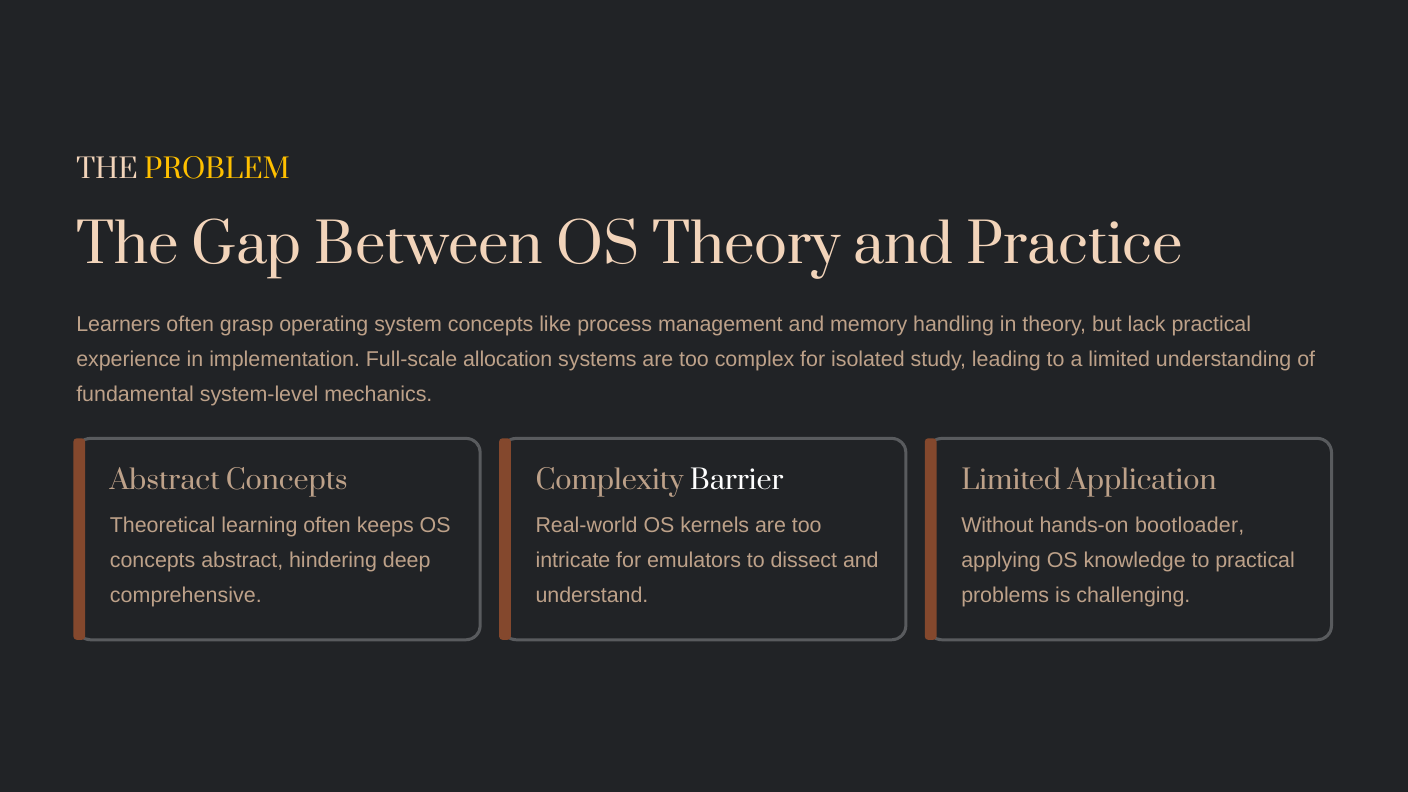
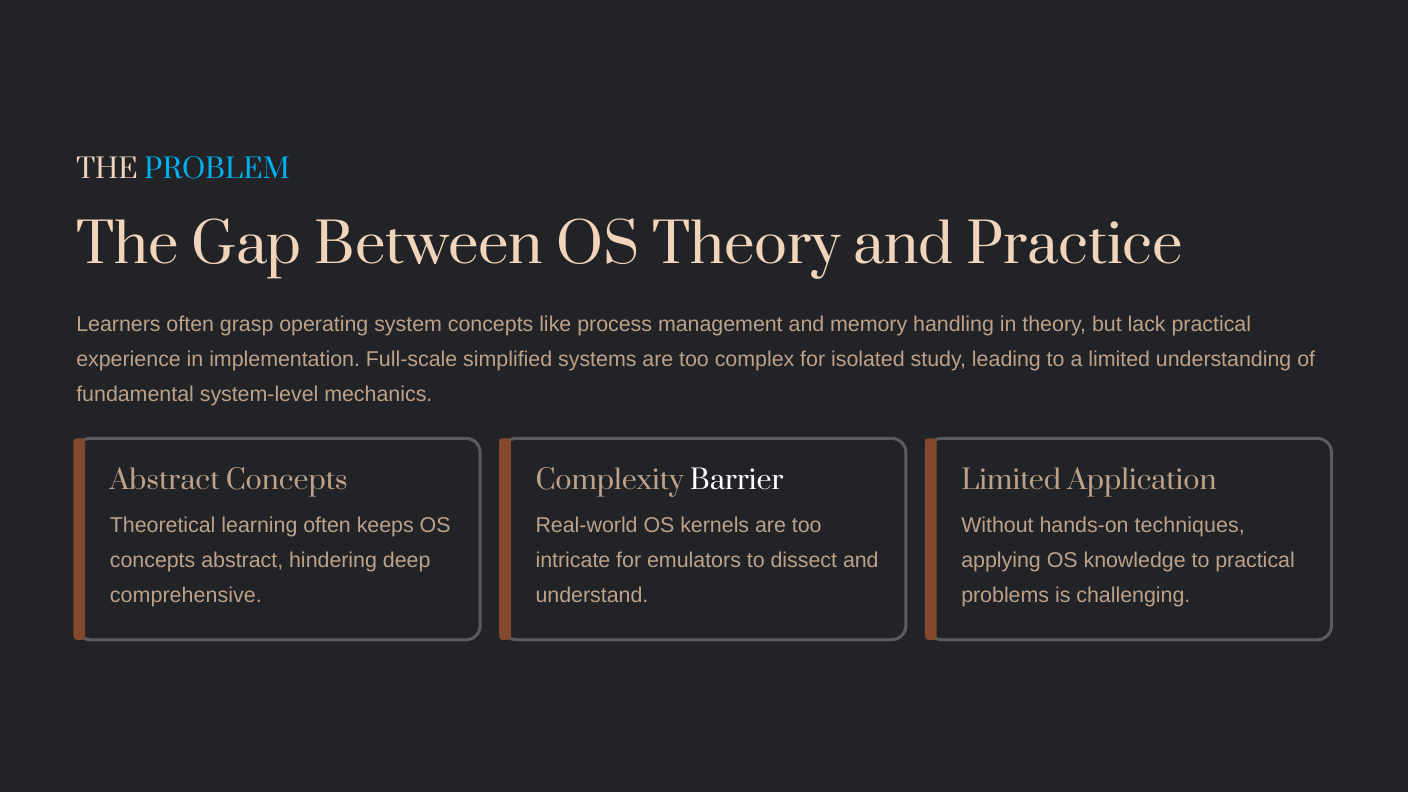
PROBLEM colour: yellow -> light blue
allocation: allocation -> simplified
bootloader: bootloader -> techniques
